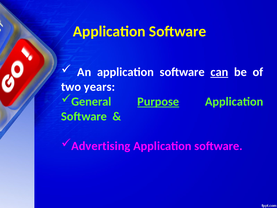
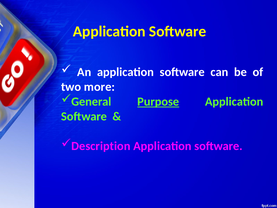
can underline: present -> none
years: years -> more
Advertising: Advertising -> Description
